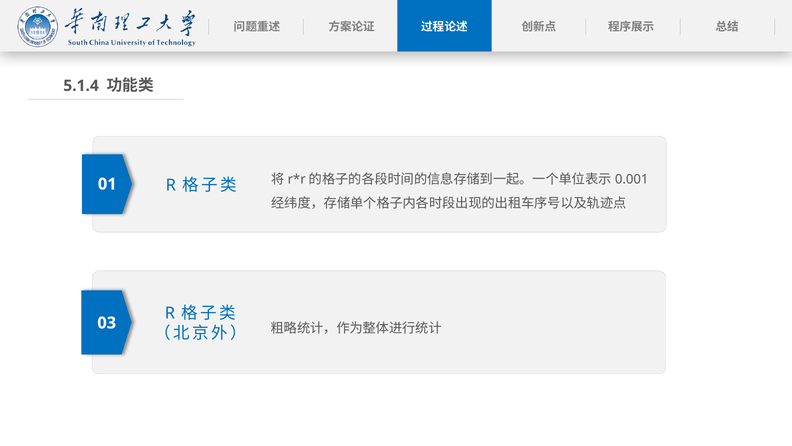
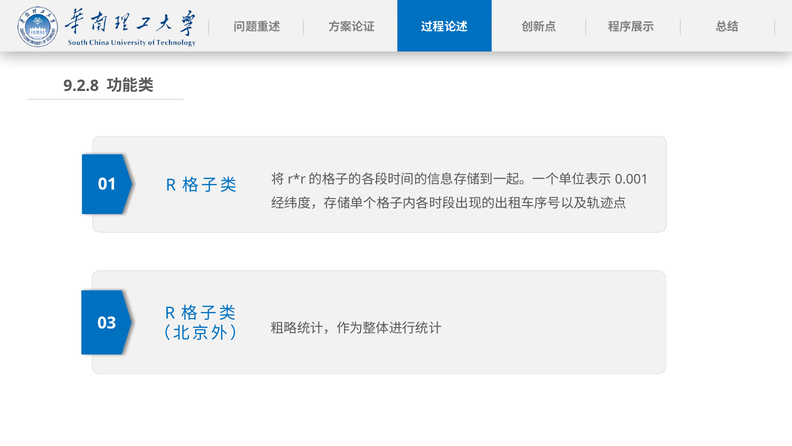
5.1.4: 5.1.4 -> 9.2.8
